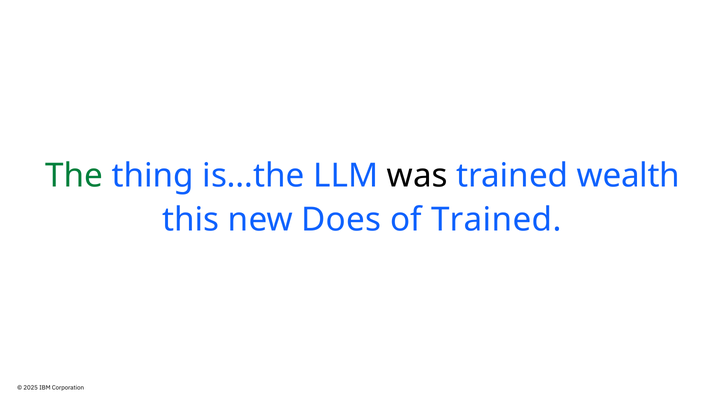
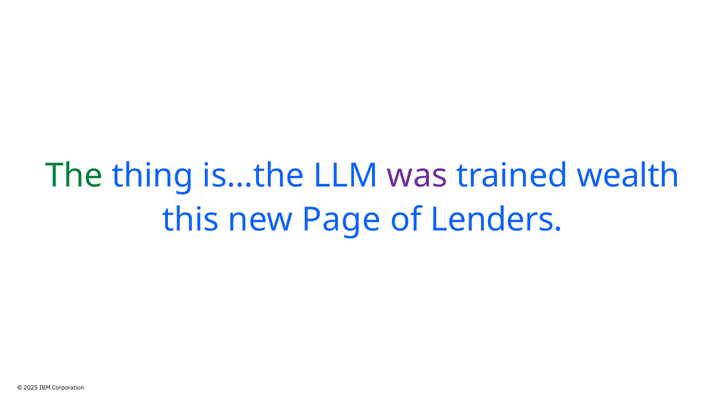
was colour: black -> purple
Does: Does -> Page
of Trained: Trained -> Lenders
